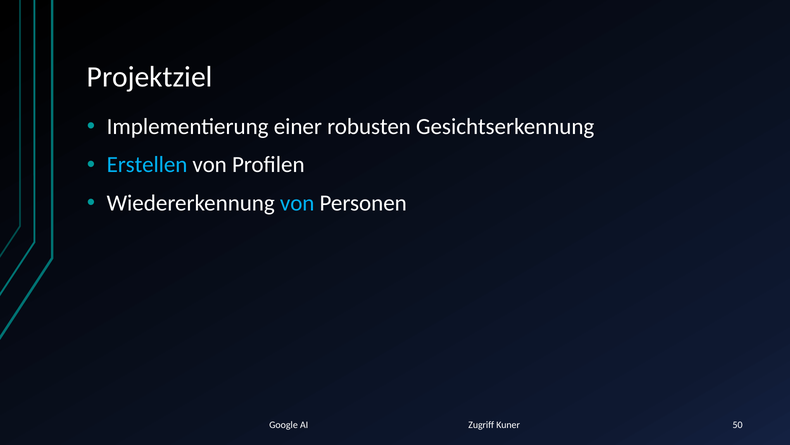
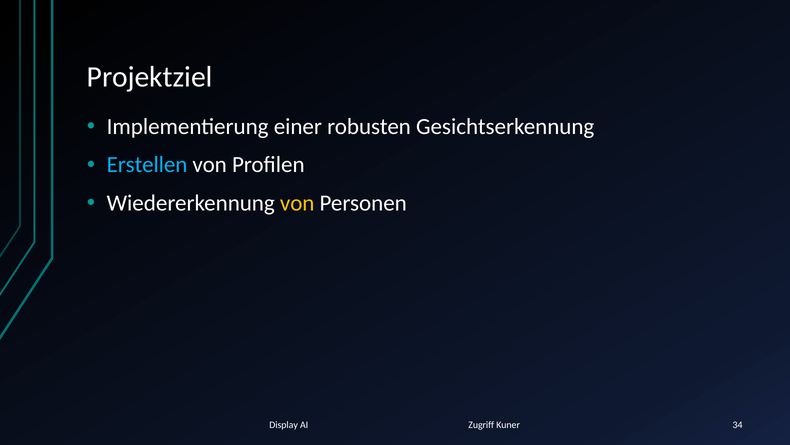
von at (297, 203) colour: light blue -> yellow
Google: Google -> Display
50: 50 -> 34
